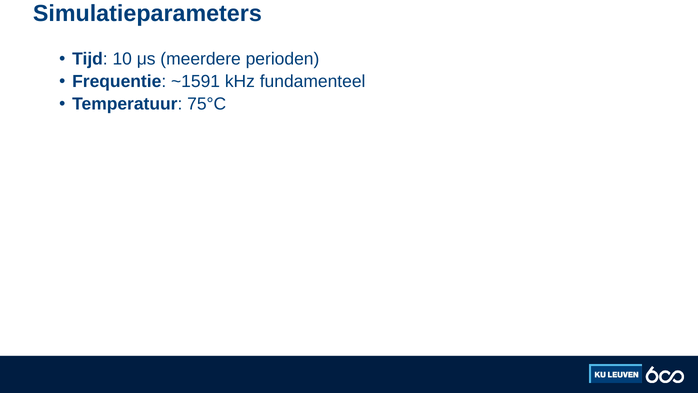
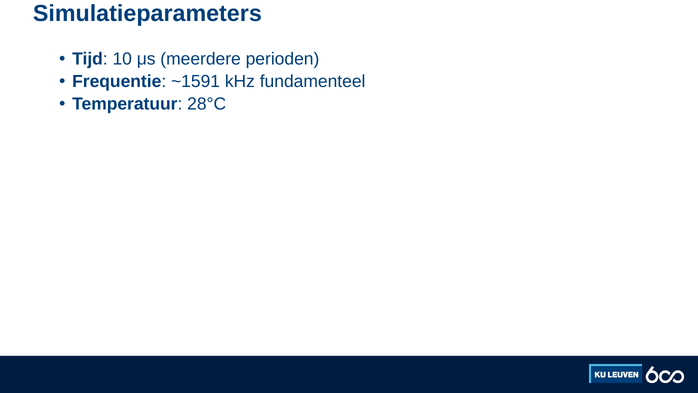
75°C: 75°C -> 28°C
